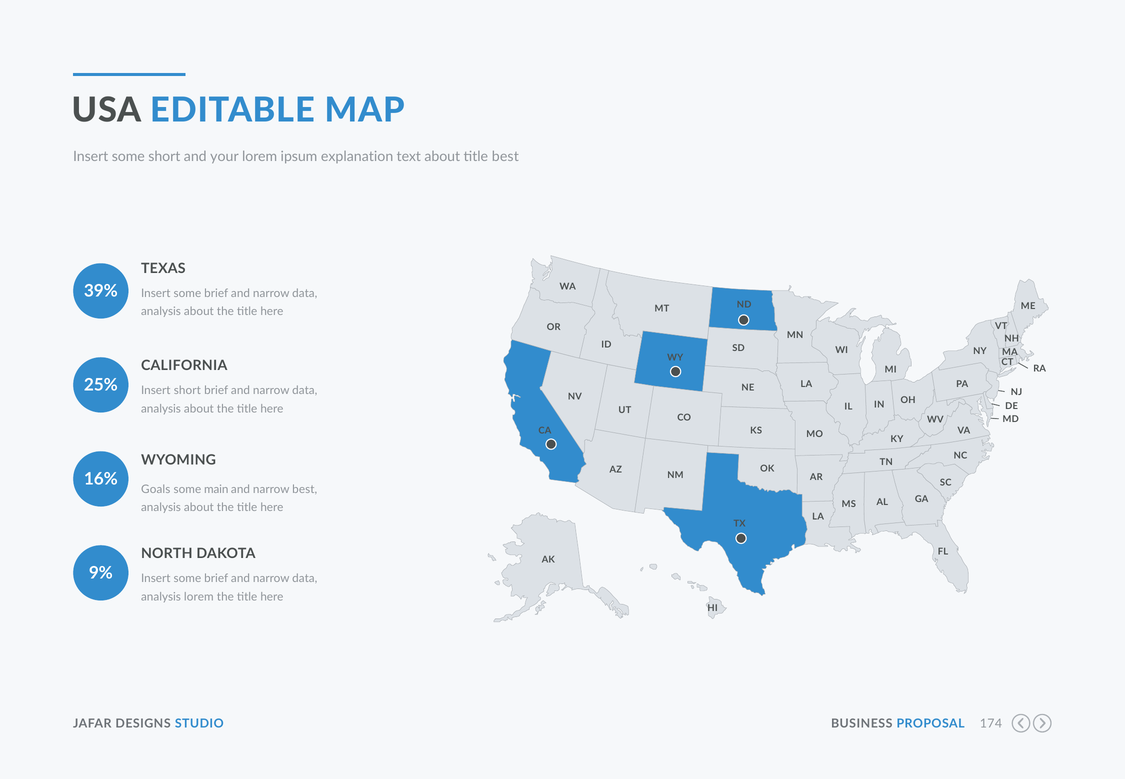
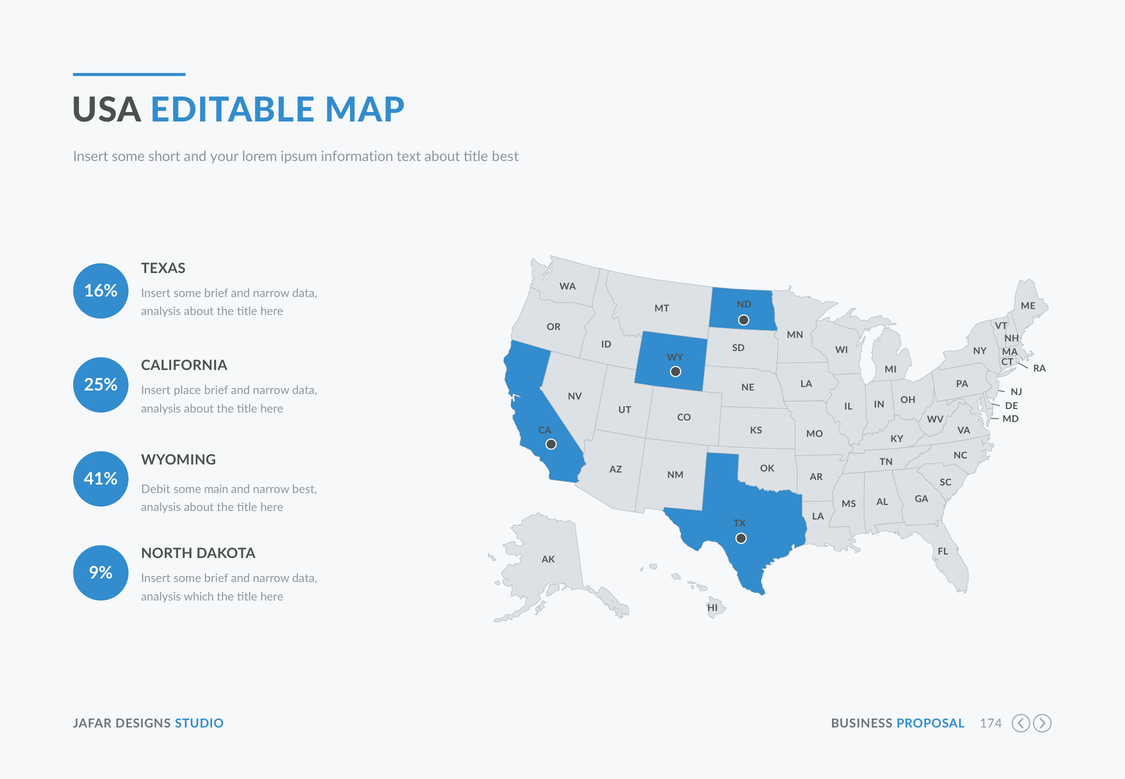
explanation: explanation -> information
39%: 39% -> 16%
Insert short: short -> place
16%: 16% -> 41%
Goals: Goals -> Debit
analysis lorem: lorem -> which
